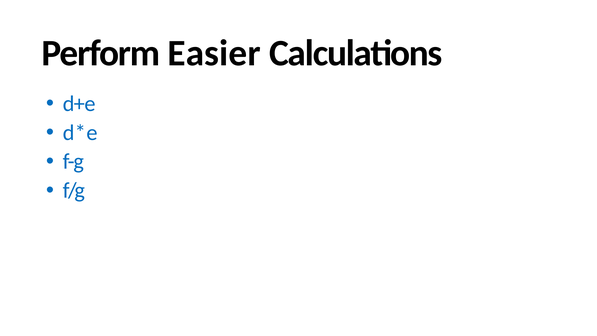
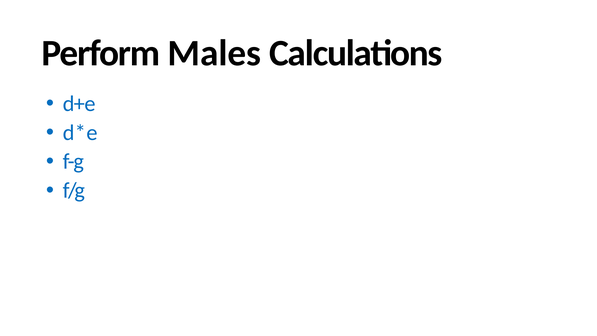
Easier: Easier -> Males
